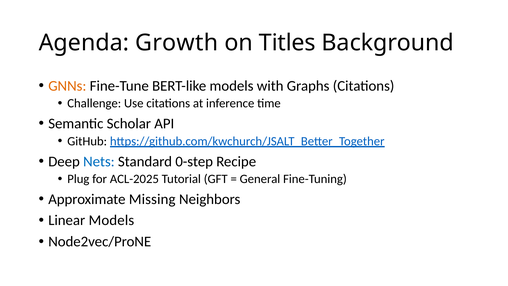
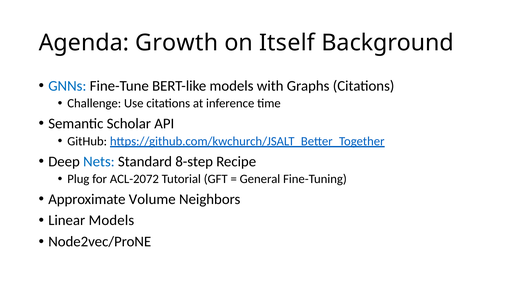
Titles: Titles -> Itself
GNNs colour: orange -> blue
0-step: 0-step -> 8-step
ACL-2025: ACL-2025 -> ACL-2072
Missing: Missing -> Volume
